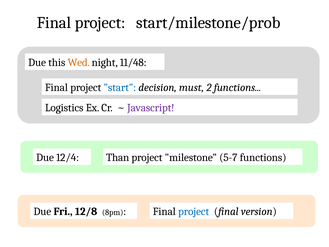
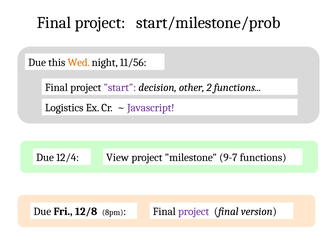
11/48: 11/48 -> 11/56
start colour: blue -> purple
must: must -> other
Than: Than -> View
5-7: 5-7 -> 9-7
project at (194, 211) colour: blue -> purple
